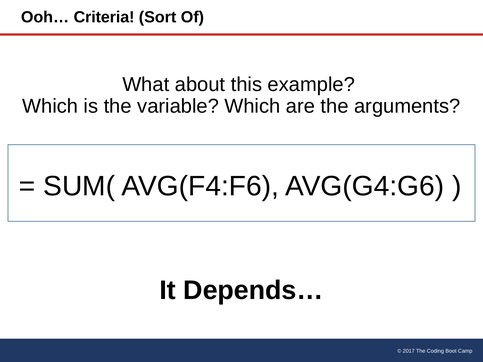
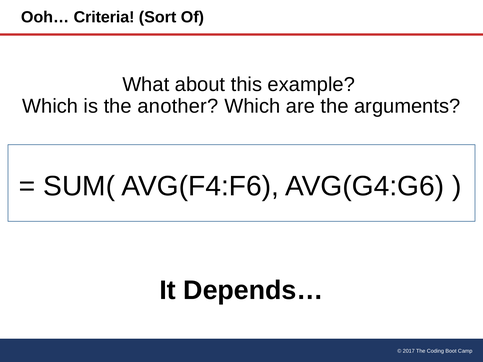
variable: variable -> another
